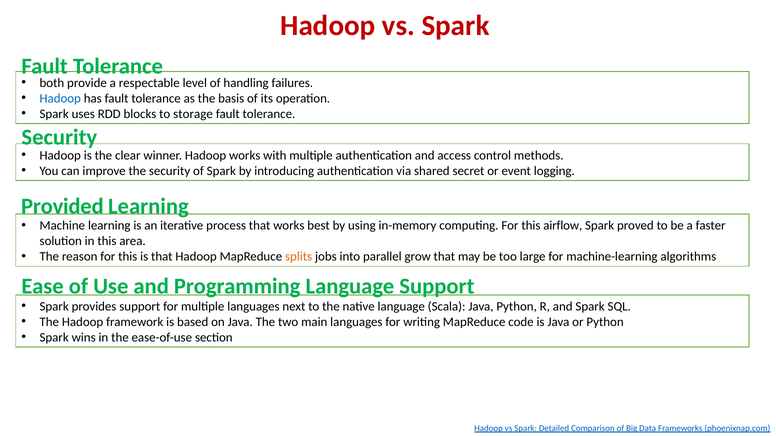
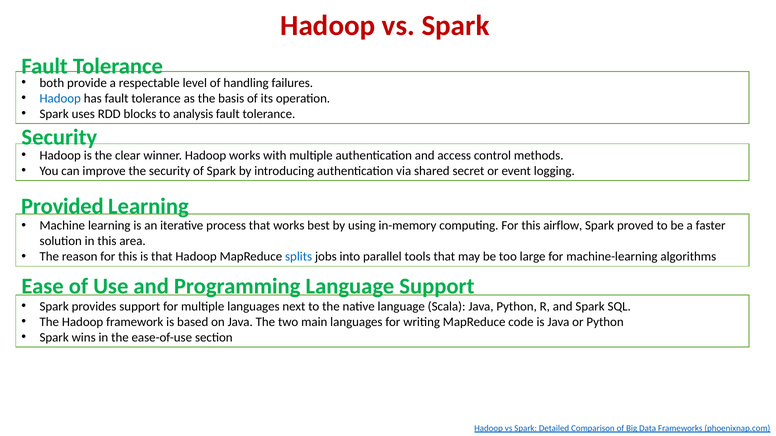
storage: storage -> analysis
splits colour: orange -> blue
grow: grow -> tools
